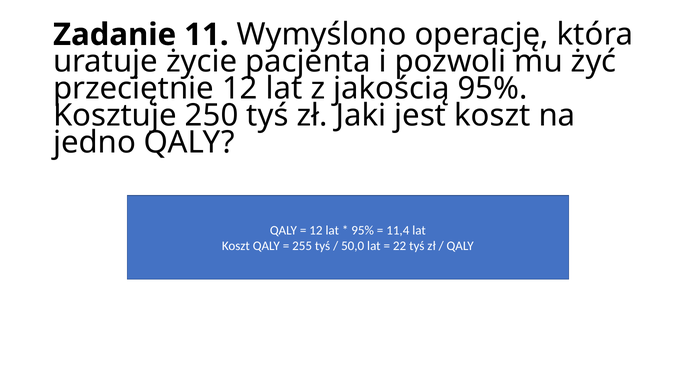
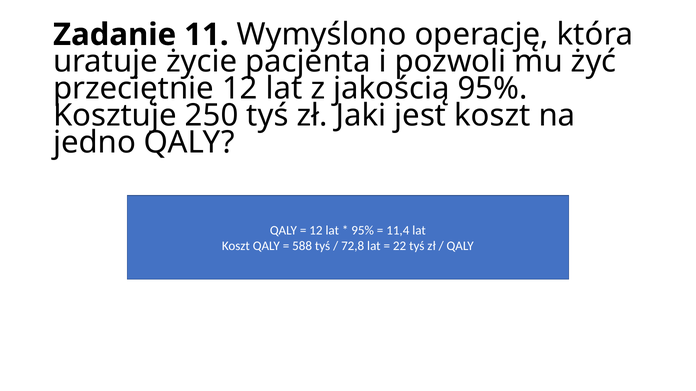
255: 255 -> 588
50,0: 50,0 -> 72,8
